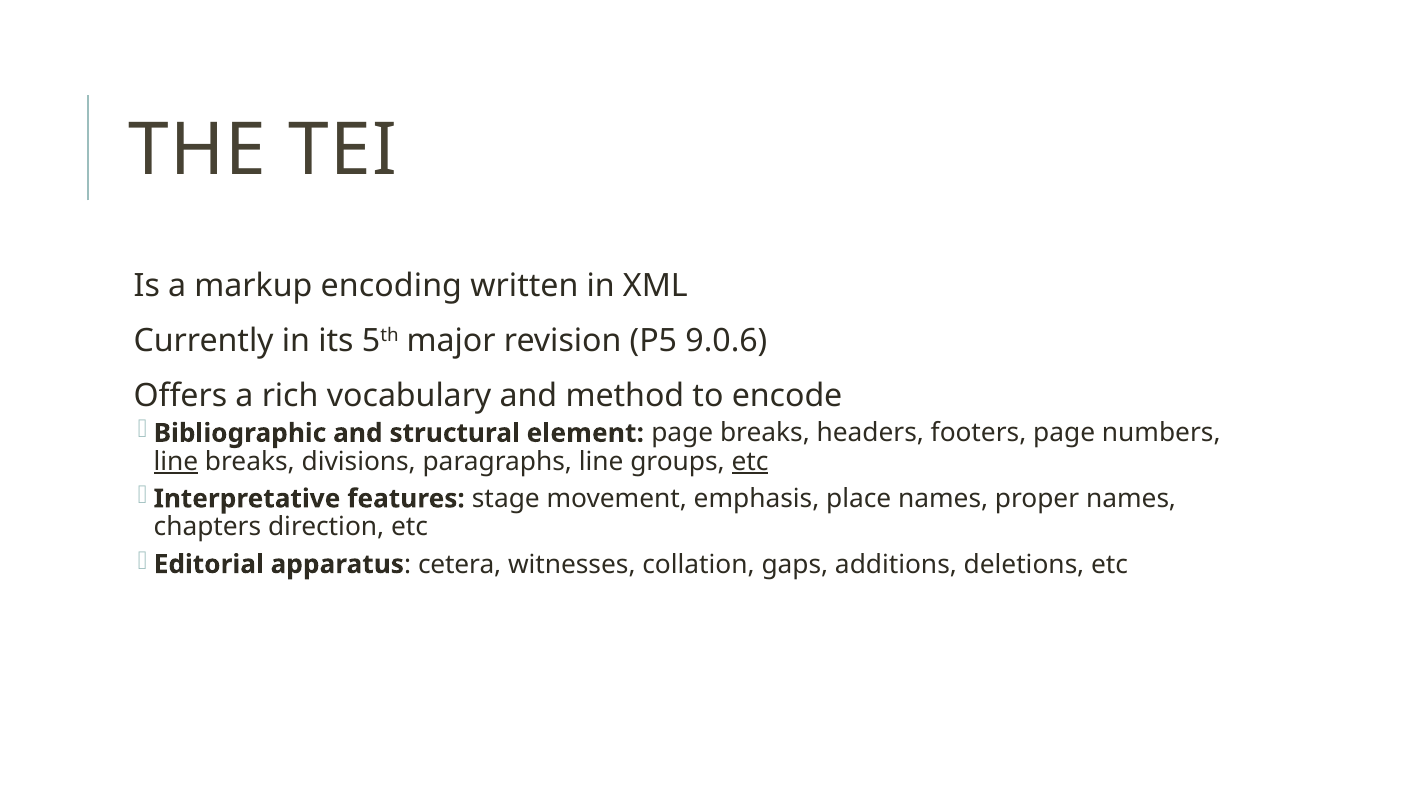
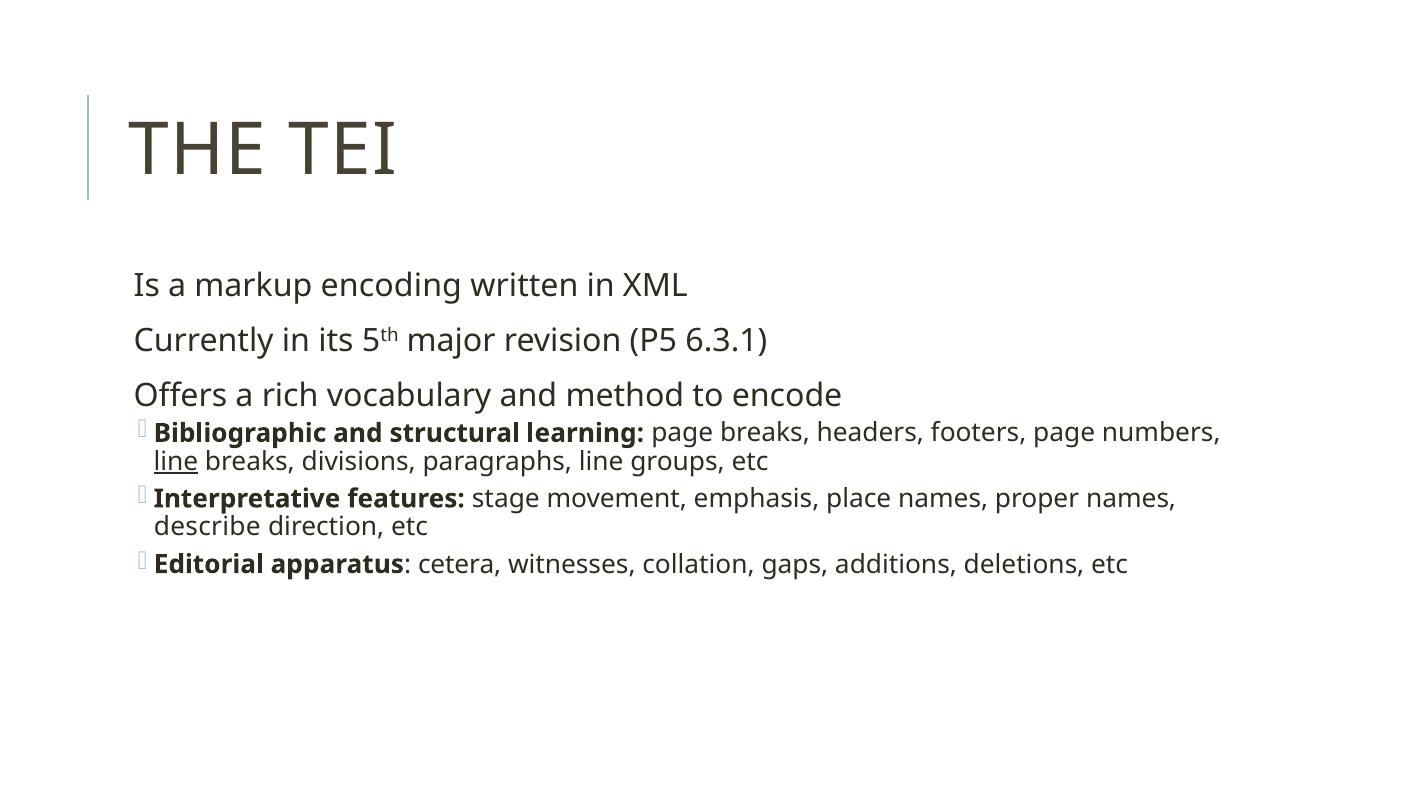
9.0.6: 9.0.6 -> 6.3.1
element: element -> learning
etc at (750, 462) underline: present -> none
chapters: chapters -> describe
